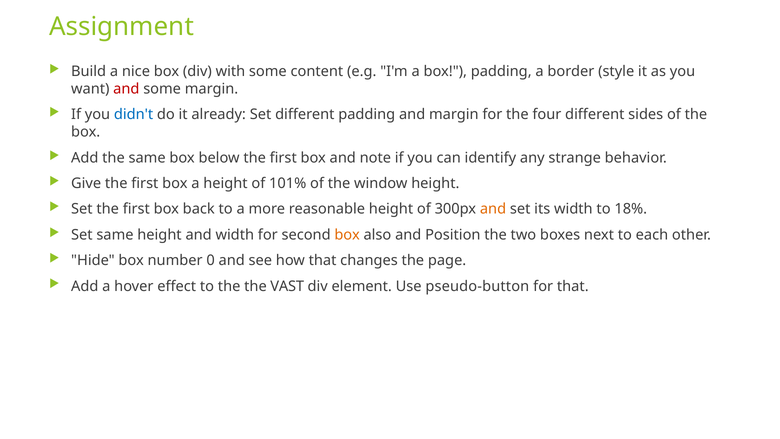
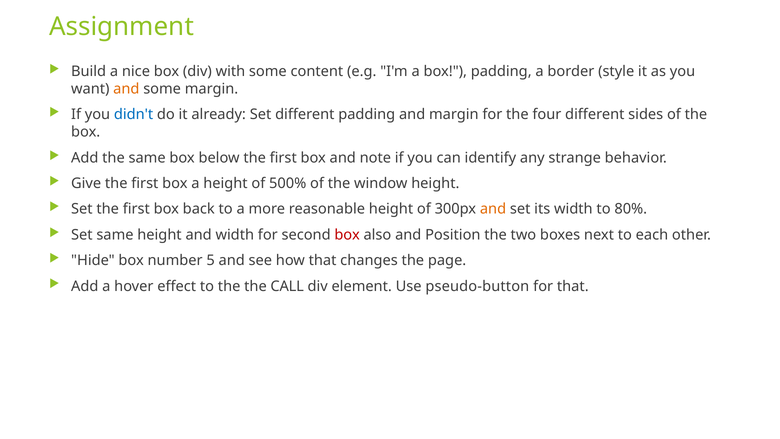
and at (126, 89) colour: red -> orange
101%: 101% -> 500%
18%: 18% -> 80%
box at (347, 235) colour: orange -> red
0: 0 -> 5
VAST: VAST -> CALL
